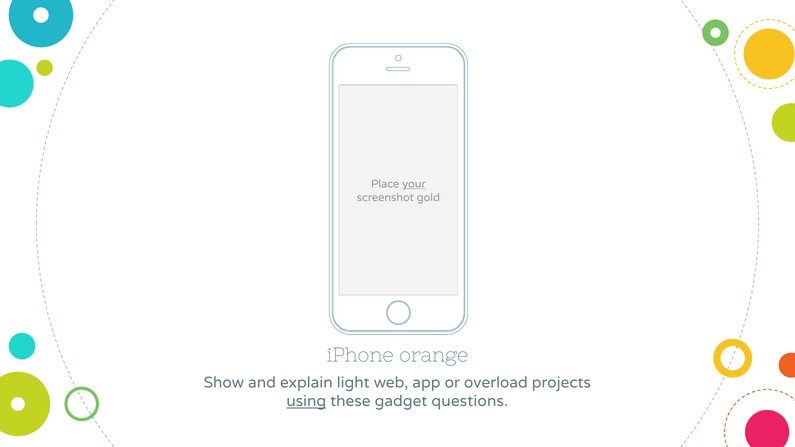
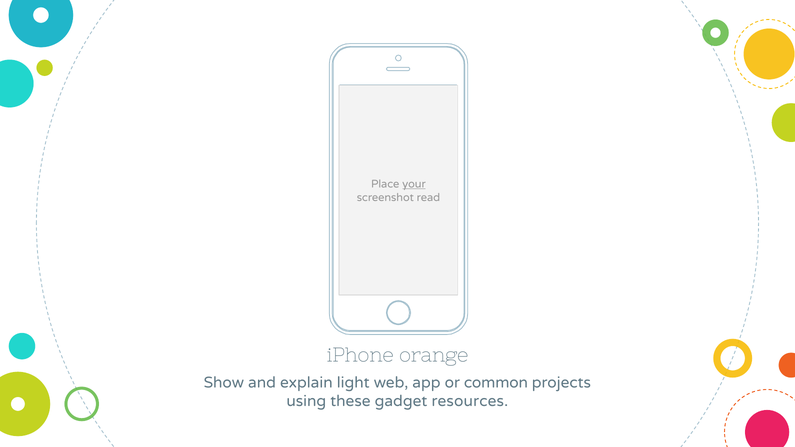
gold: gold -> read
overload: overload -> common
using underline: present -> none
questions: questions -> resources
